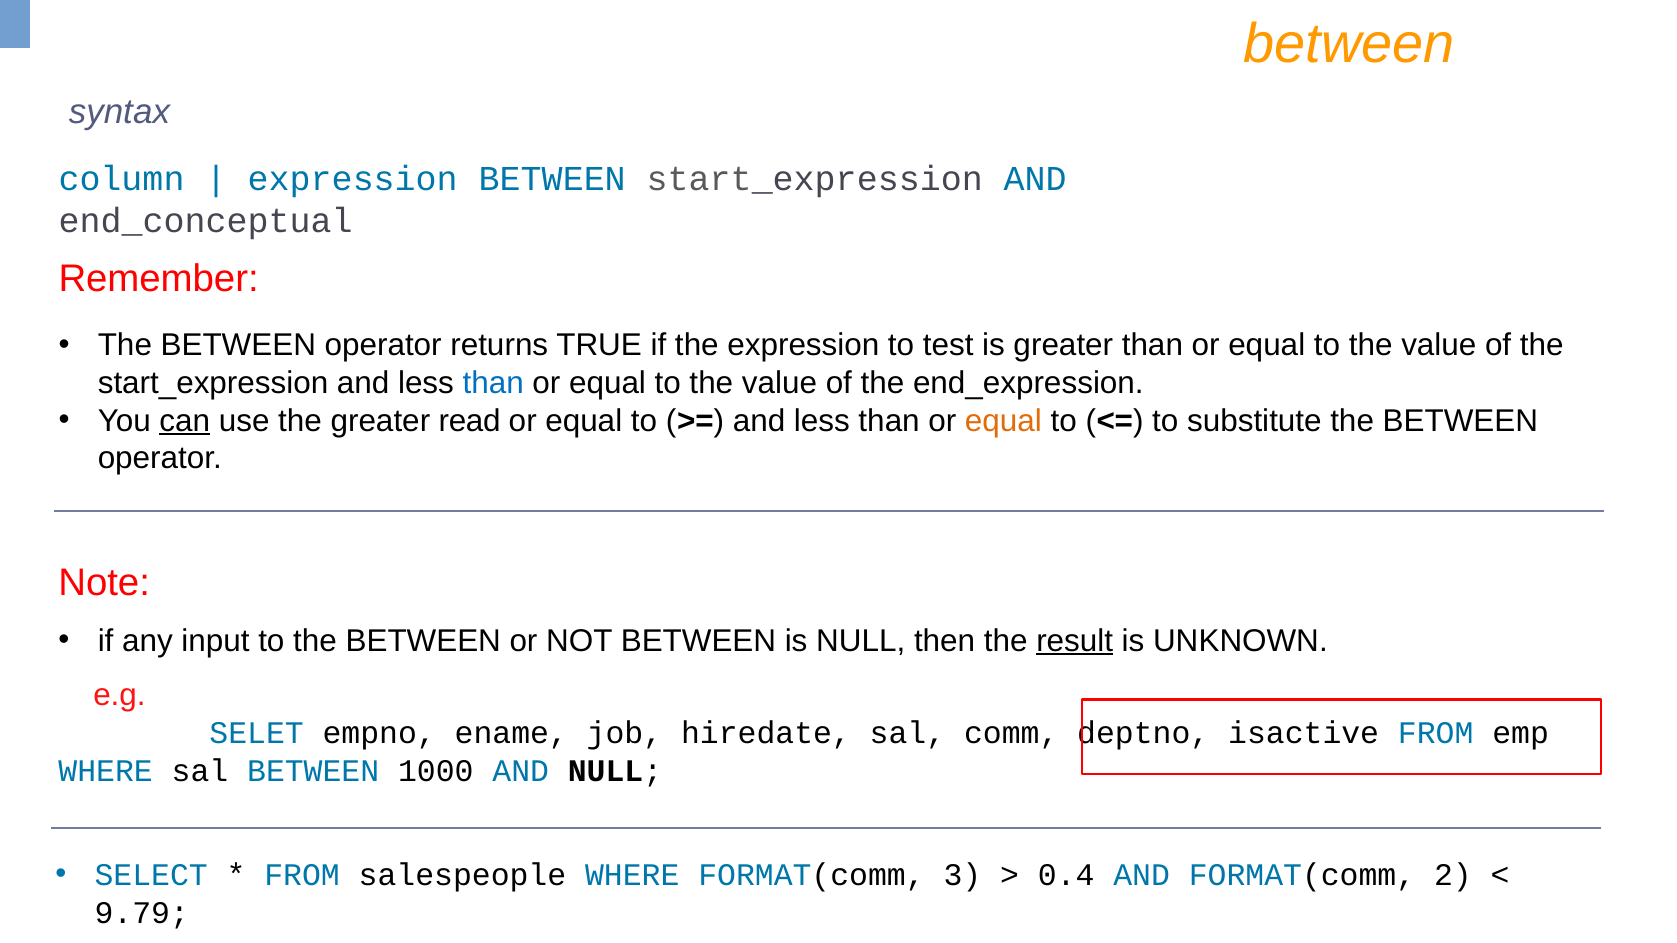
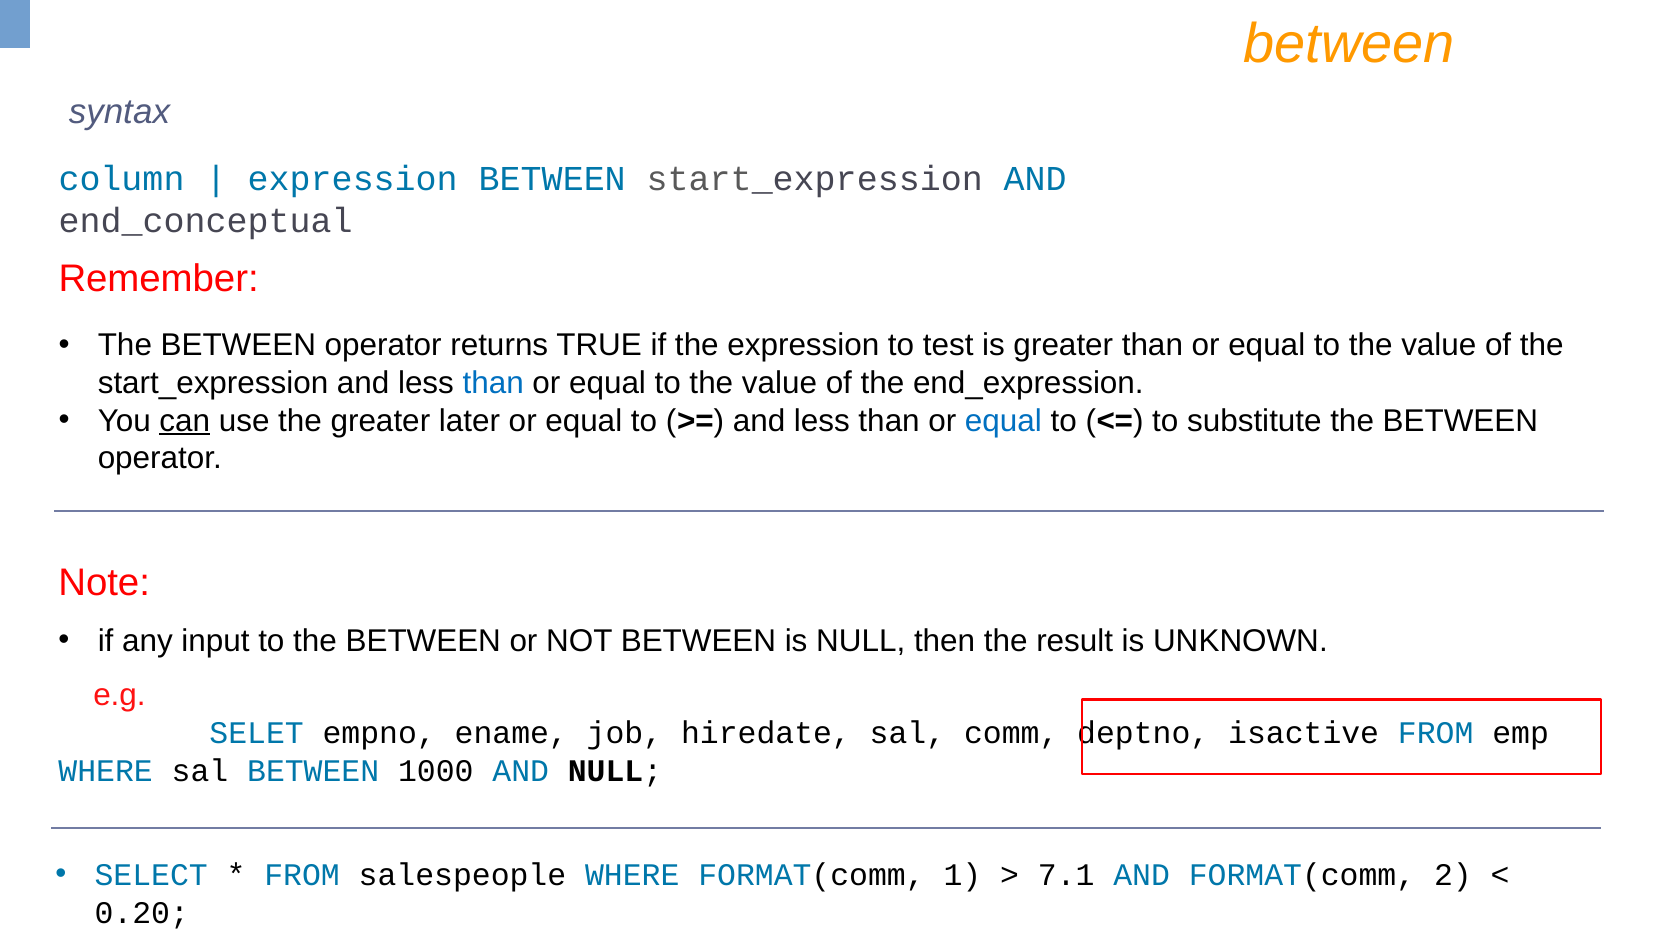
read: read -> later
equal at (1003, 421) colour: orange -> blue
result underline: present -> none
3: 3 -> 1
0.4: 0.4 -> 7.1
9.79: 9.79 -> 0.20
